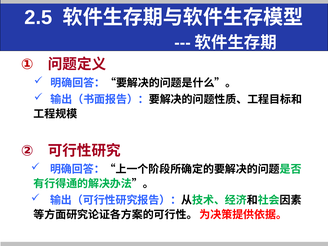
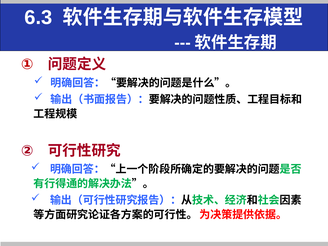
2.5: 2.5 -> 6.3
